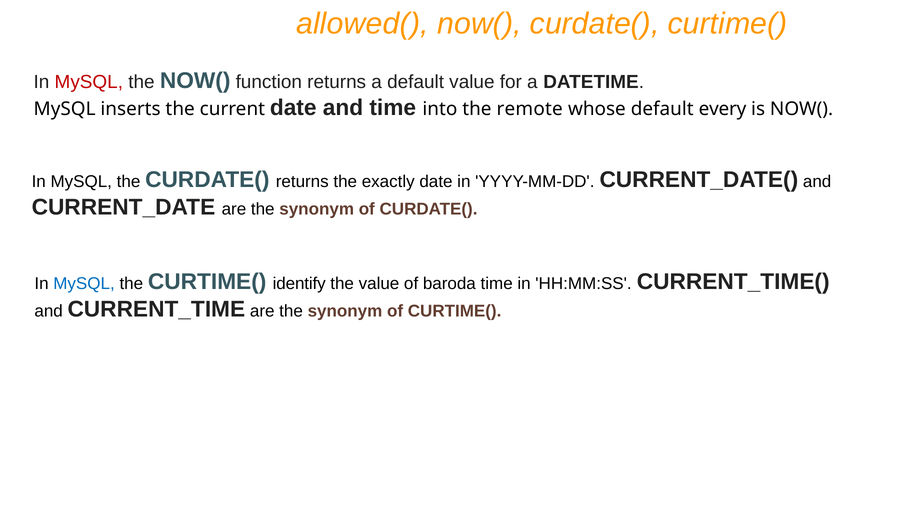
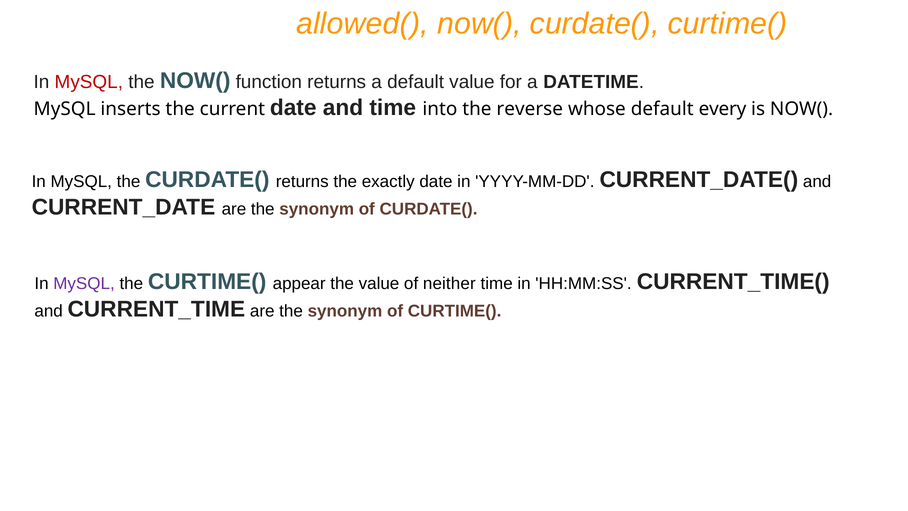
remote: remote -> reverse
MySQL at (84, 284) colour: blue -> purple
identify: identify -> appear
baroda: baroda -> neither
